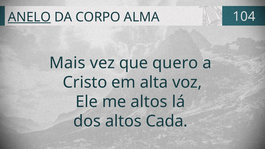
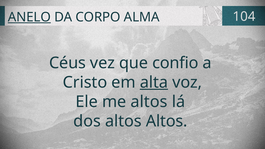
Mais: Mais -> Céus
quero: quero -> confio
alta underline: none -> present
altos Cada: Cada -> Altos
